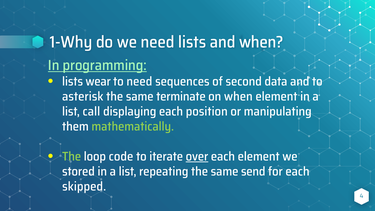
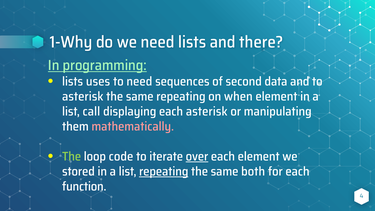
and when: when -> there
wear: wear -> uses
same terminate: terminate -> repeating
each position: position -> asterisk
mathematically colour: light green -> pink
repeating at (164, 171) underline: none -> present
send: send -> both
skipped: skipped -> function
